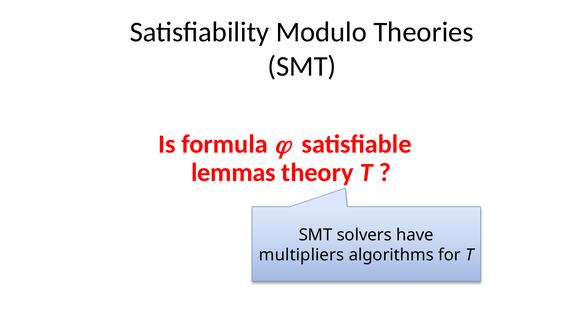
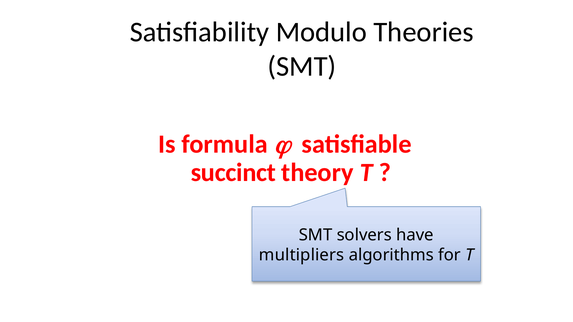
lemmas: lemmas -> succinct
